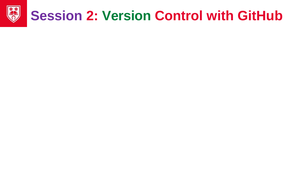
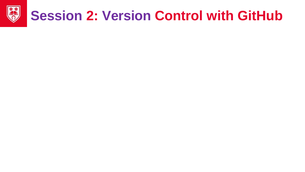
Version colour: green -> purple
